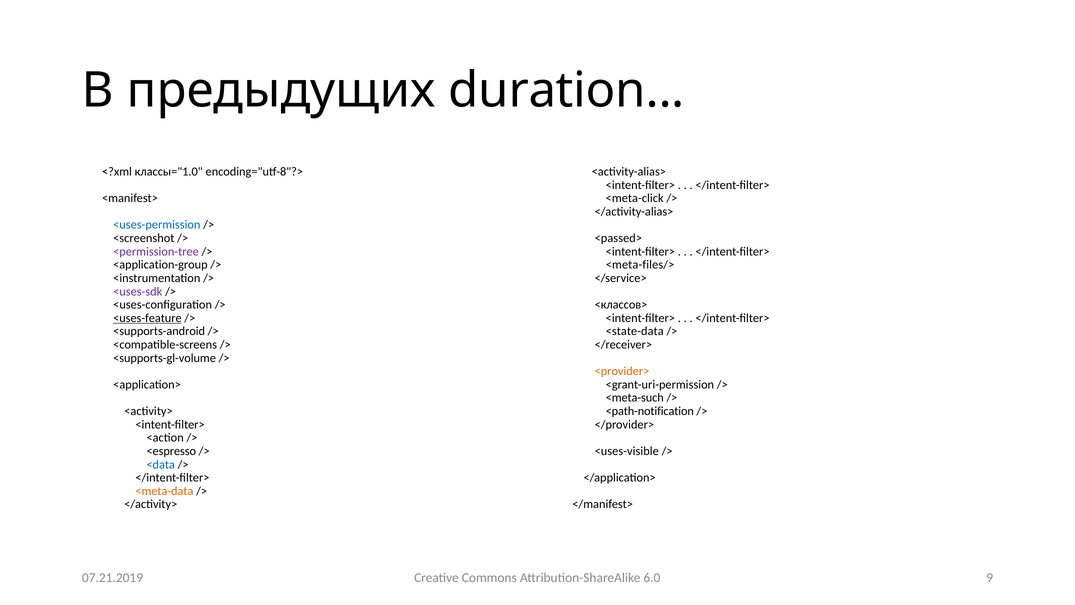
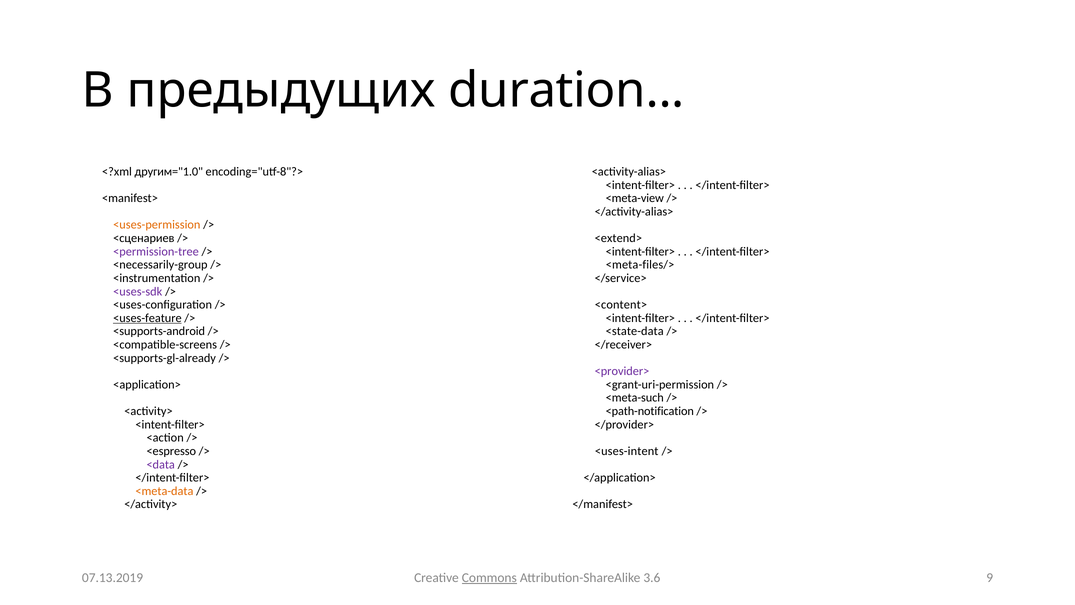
классы="1.0: классы="1.0 -> другим="1.0
<meta-click: <meta-click -> <meta-view
<uses-permission colour: blue -> orange
<screenshot: <screenshot -> <сценариев
<passed>: <passed> -> <extend>
<application-group: <application-group -> <necessarily-group
<классов>: <классов> -> <content>
<supports-gl-volume: <supports-gl-volume -> <supports-gl-already
<provider> colour: orange -> purple
<uses-visible: <uses-visible -> <uses-intent
<data colour: blue -> purple
07.21.2019: 07.21.2019 -> 07.13.2019
Commons underline: none -> present
6.0: 6.0 -> 3.6
